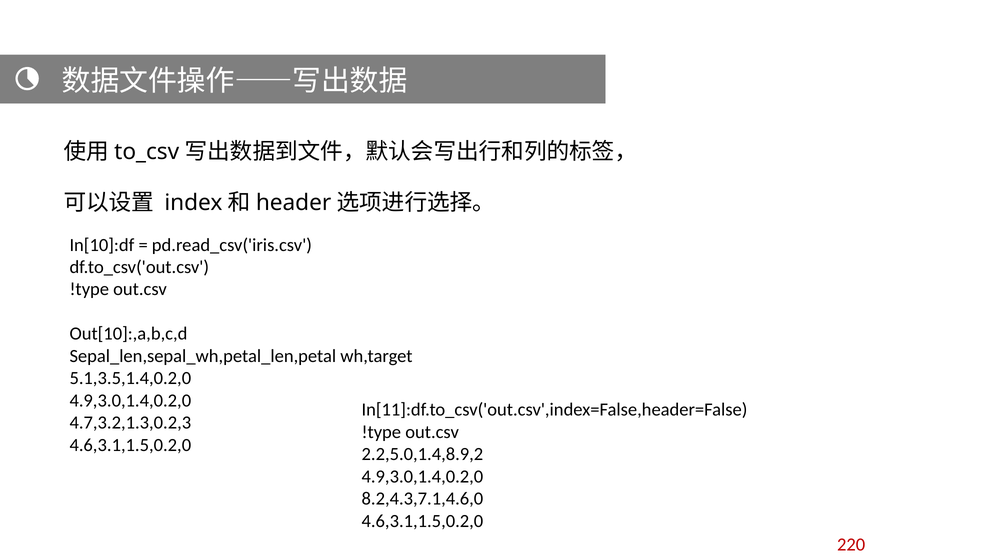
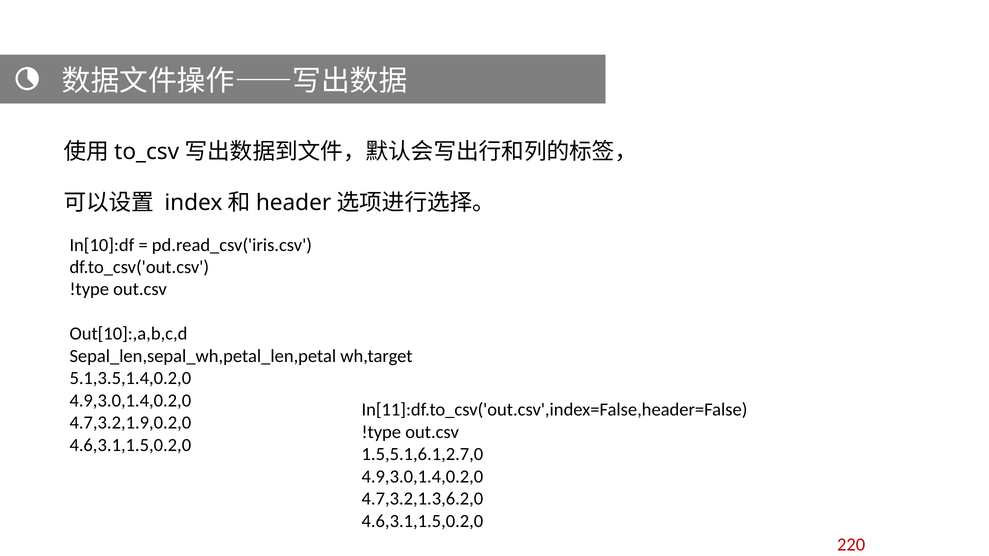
4.7,3.2,1.3,0.2,3: 4.7,3.2,1.3,0.2,3 -> 4.7,3.2,1.9,0.2,0
2.2,5.0,1.4,8.9,2: 2.2,5.0,1.4,8.9,2 -> 1.5,5.1,6.1,2.7,0
8.2,4.3,7.1,4.6,0: 8.2,4.3,7.1,4.6,0 -> 4.7,3.2,1.3,6.2,0
